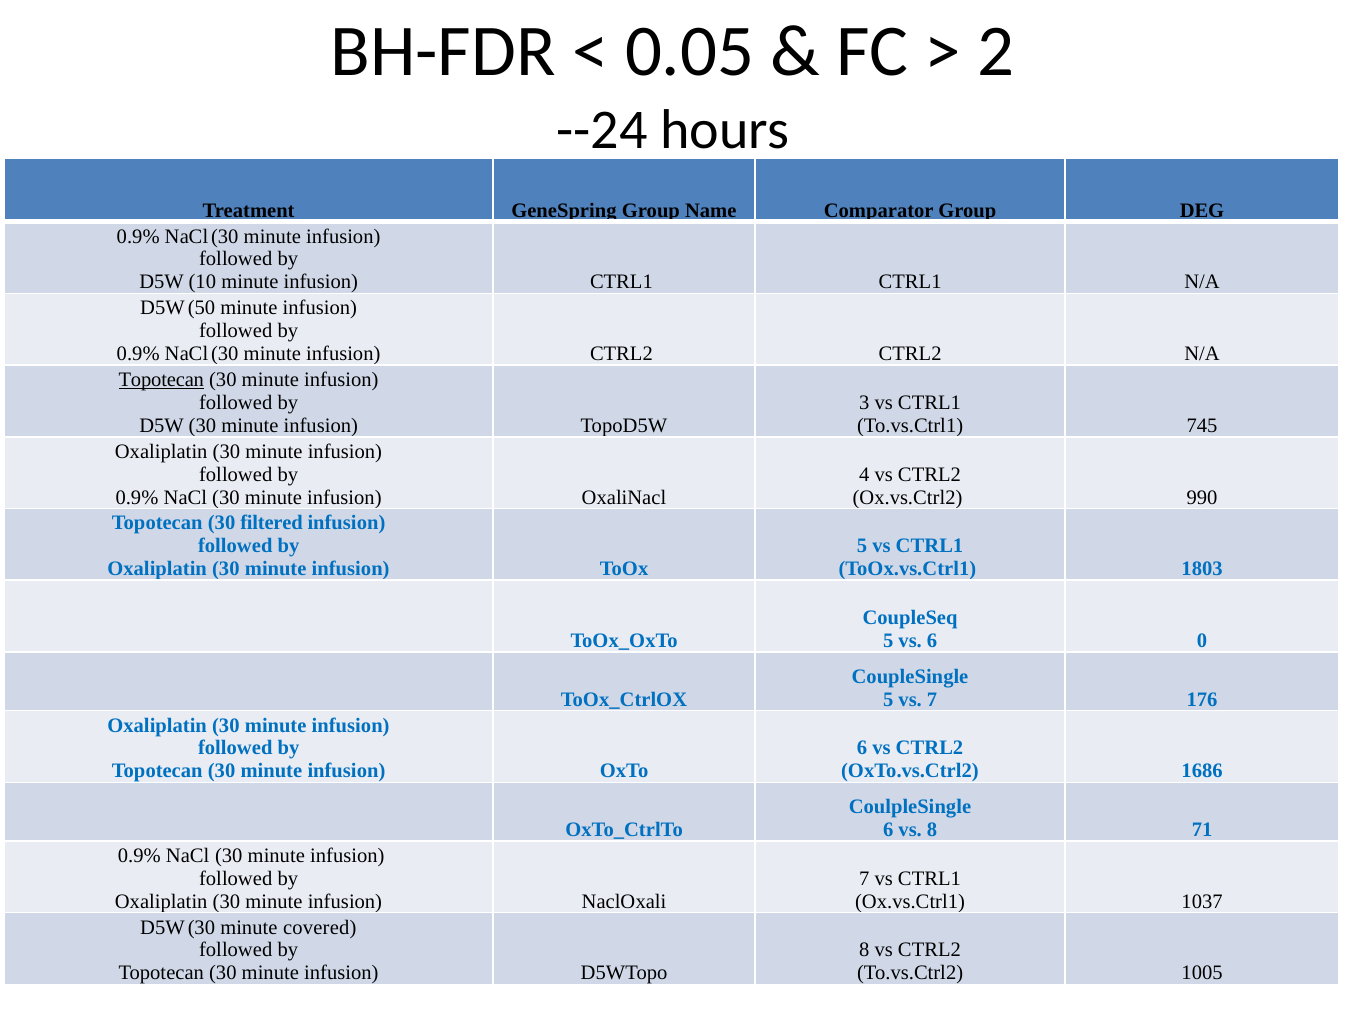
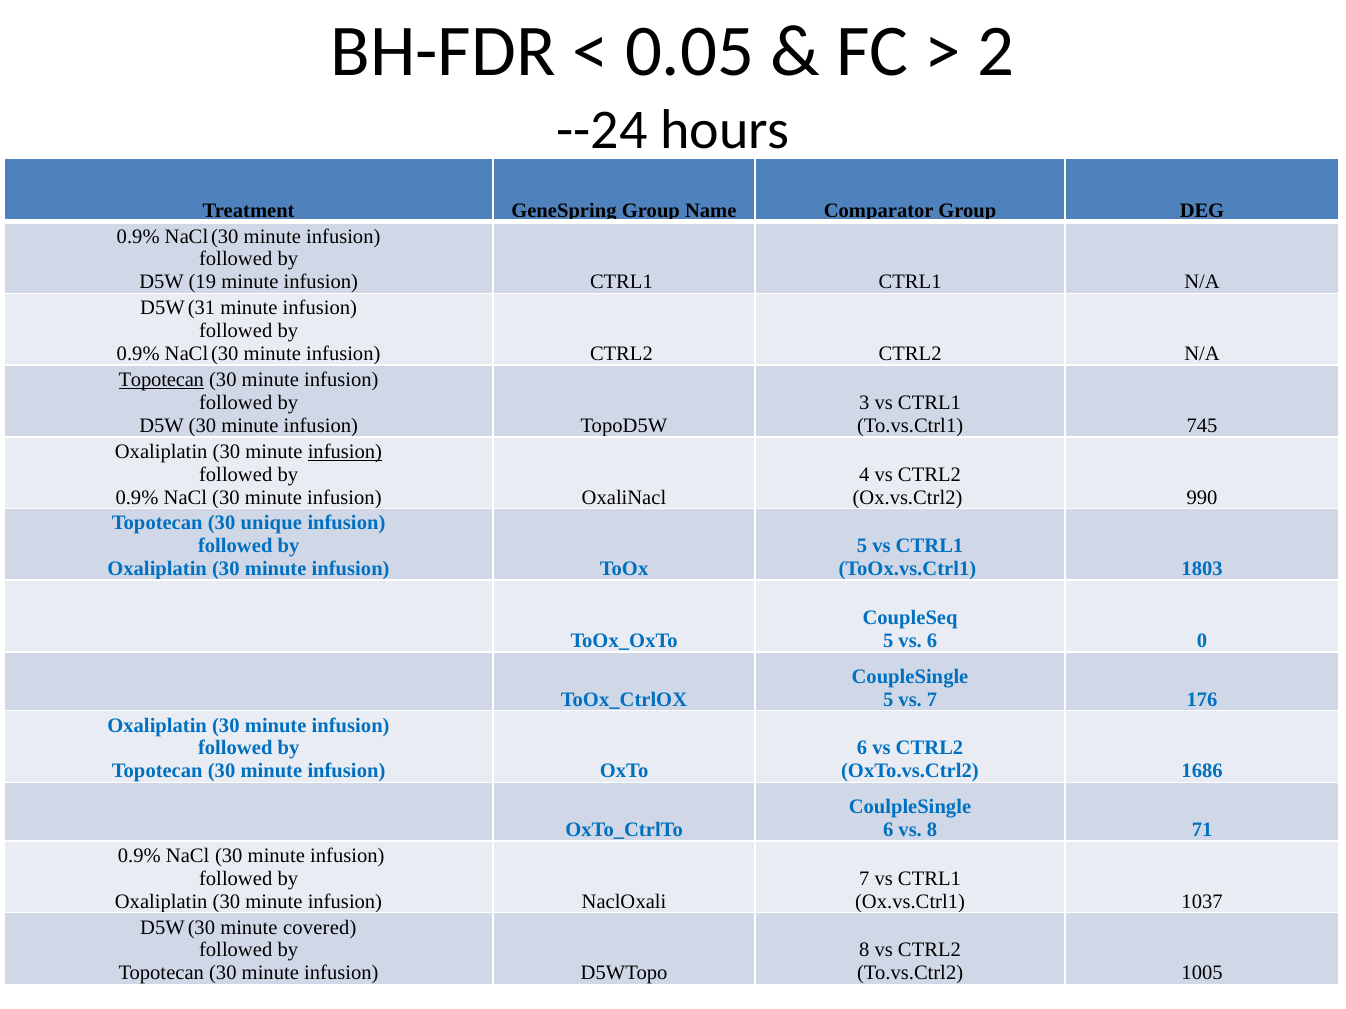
10: 10 -> 19
50: 50 -> 31
infusion at (345, 452) underline: none -> present
filtered: filtered -> unique
